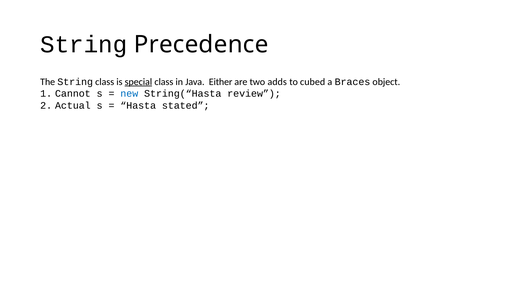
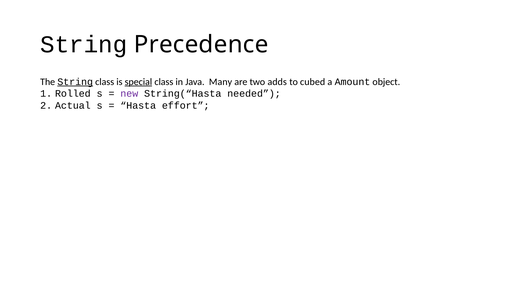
String at (75, 82) underline: none -> present
Either: Either -> Many
Braces: Braces -> Amount
Cannot: Cannot -> Rolled
new colour: blue -> purple
review: review -> needed
stated: stated -> effort
